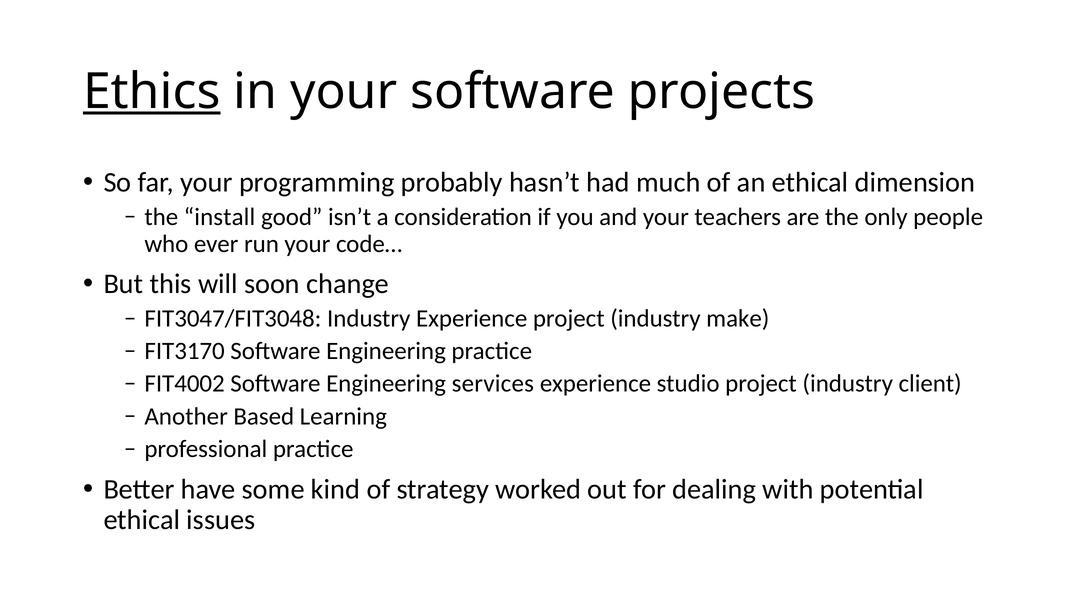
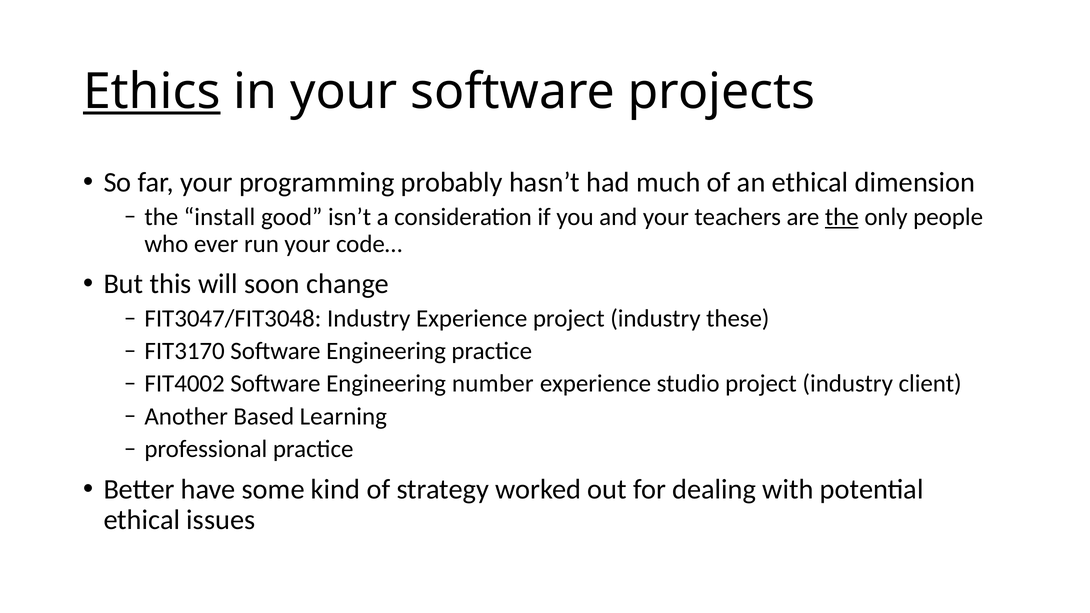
the at (842, 217) underline: none -> present
make: make -> these
services: services -> number
